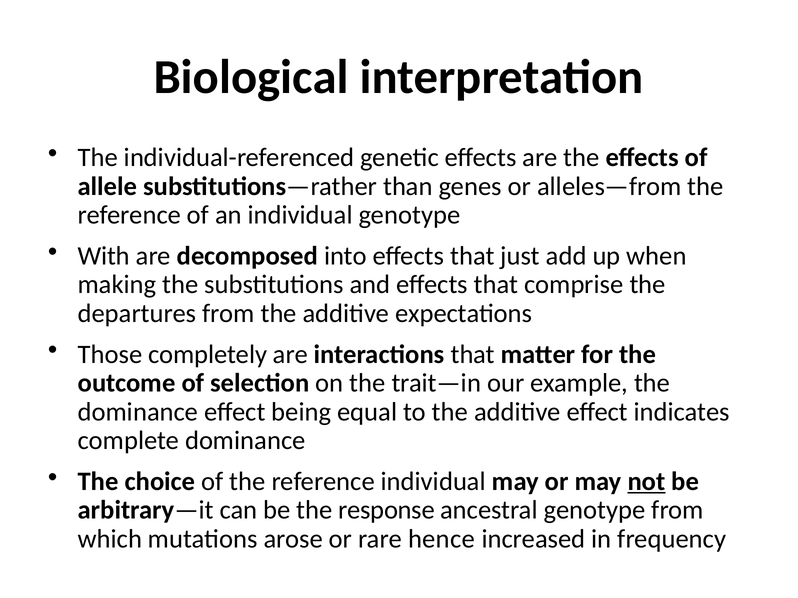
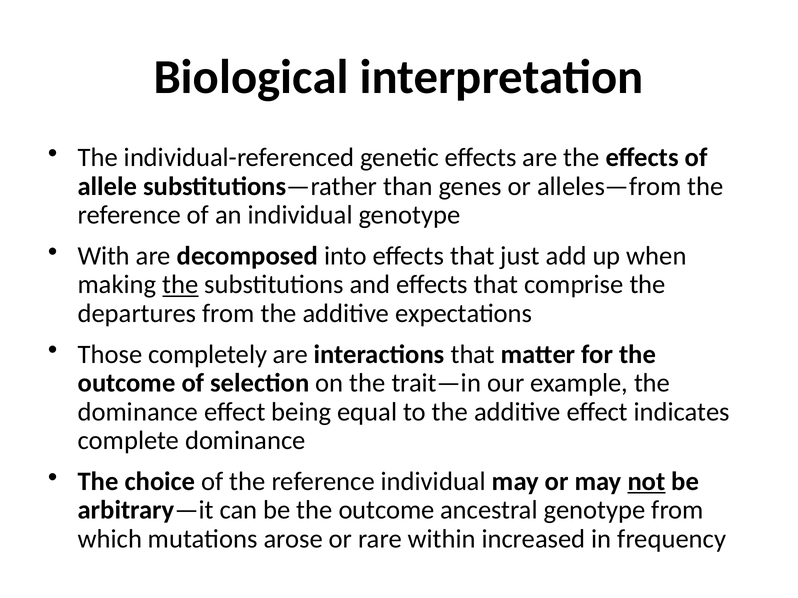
the at (180, 285) underline: none -> present
be the response: response -> outcome
hence: hence -> within
